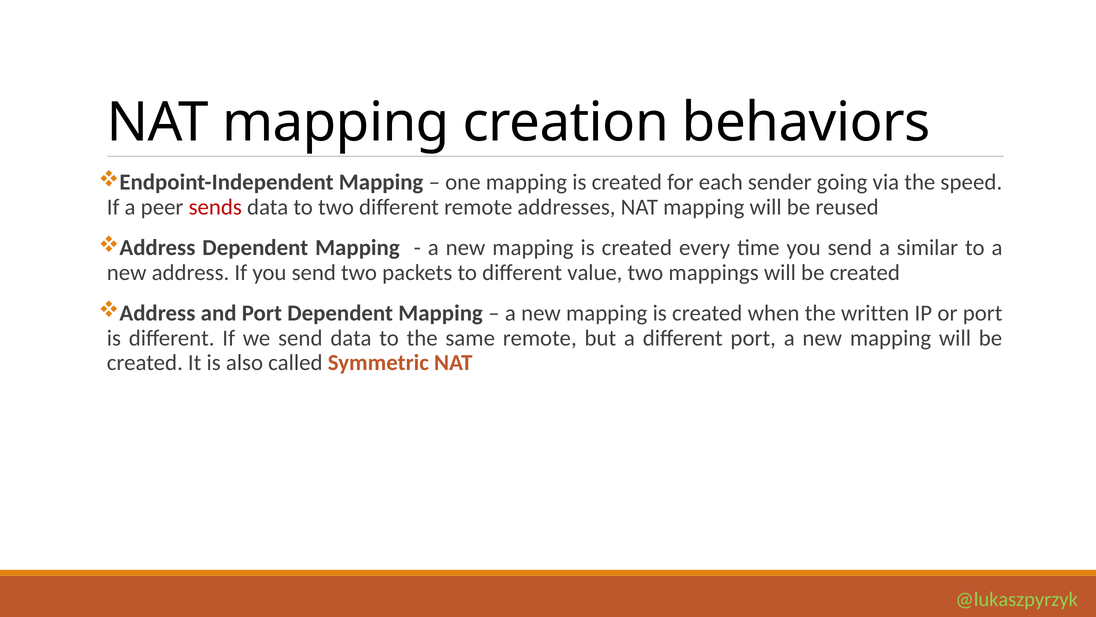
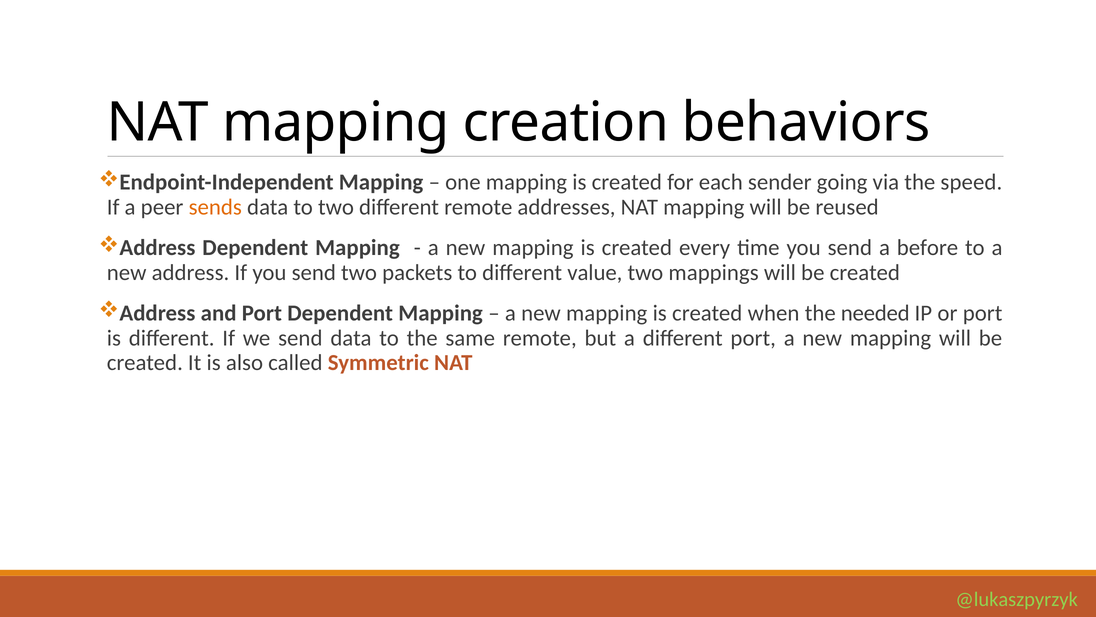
sends colour: red -> orange
similar: similar -> before
written: written -> needed
